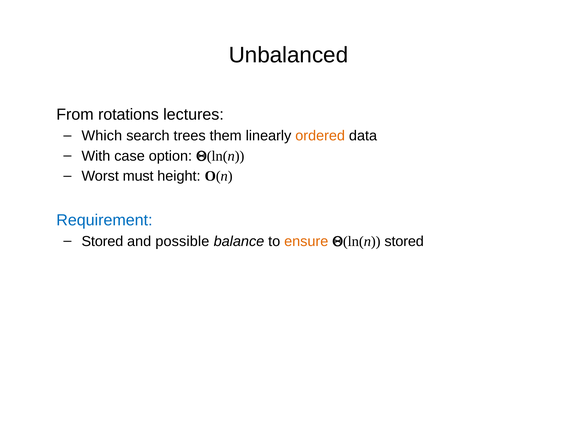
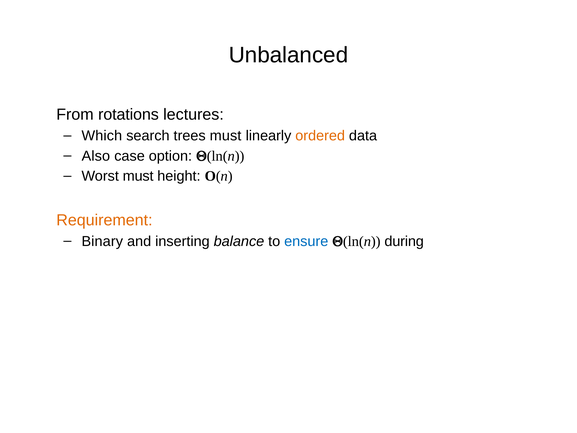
trees them: them -> must
With: With -> Also
Requirement colour: blue -> orange
Stored at (102, 241): Stored -> Binary
possible: possible -> inserting
ensure colour: orange -> blue
Q(ln(n stored: stored -> during
